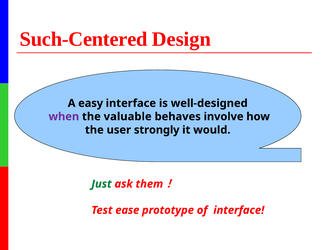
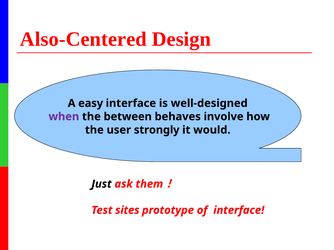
Such-Centered: Such-Centered -> Also-Centered
valuable: valuable -> between
Just colour: green -> black
ease: ease -> sites
